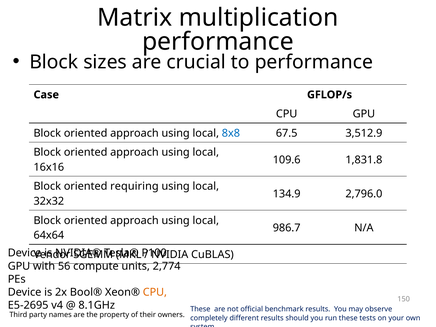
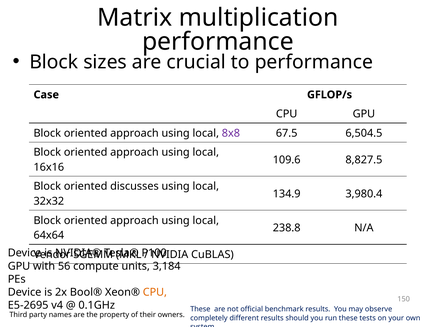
8x8 colour: blue -> purple
3,512.9: 3,512.9 -> 6,504.5
1,831.8: 1,831.8 -> 8,827.5
requiring: requiring -> discusses
2,796.0: 2,796.0 -> 3,980.4
986.7: 986.7 -> 238.8
2,774: 2,774 -> 3,184
8.1GHz: 8.1GHz -> 0.1GHz
